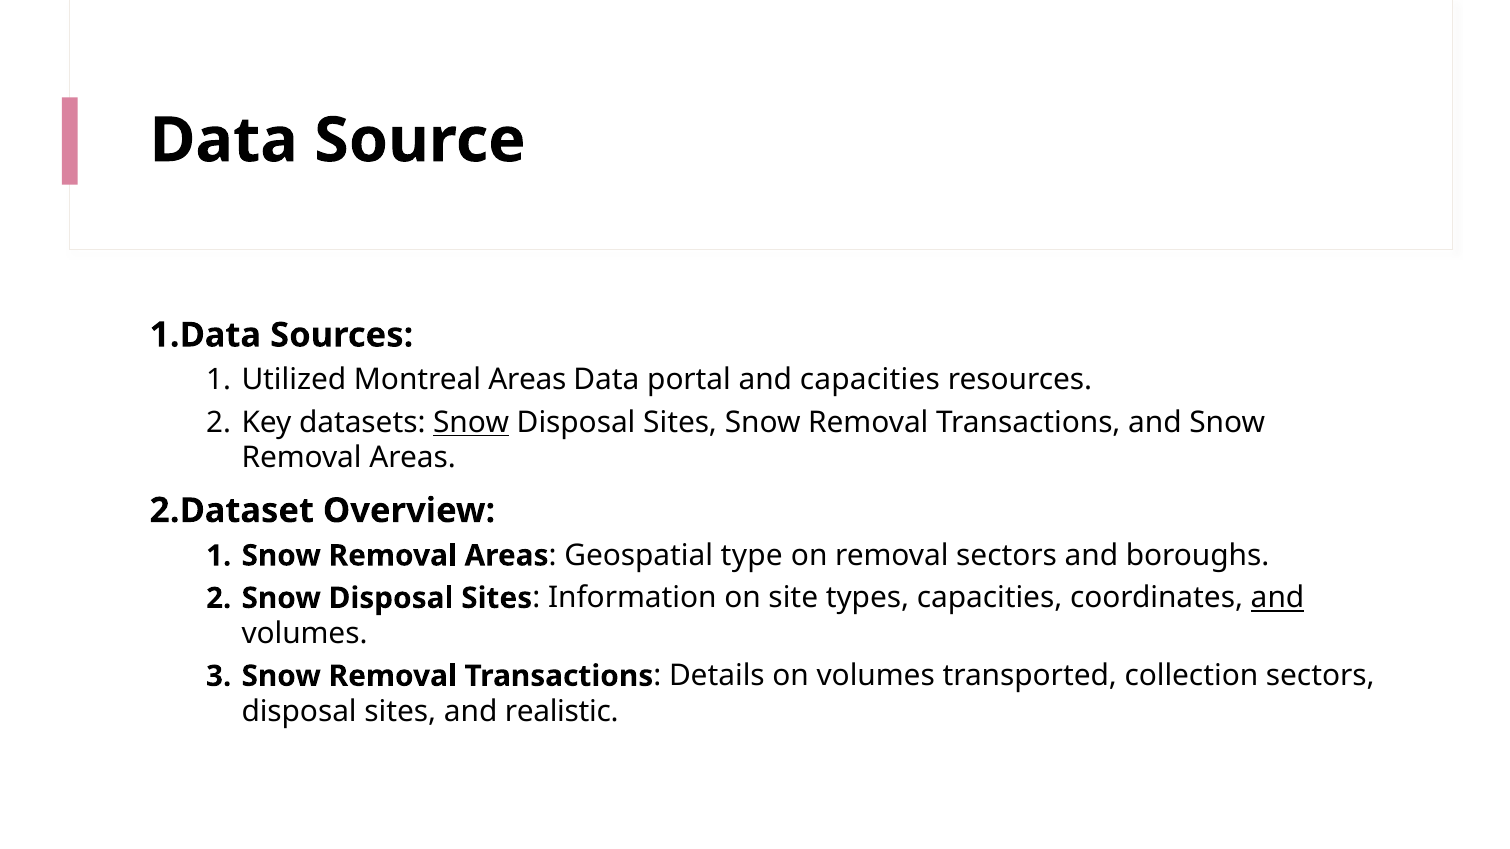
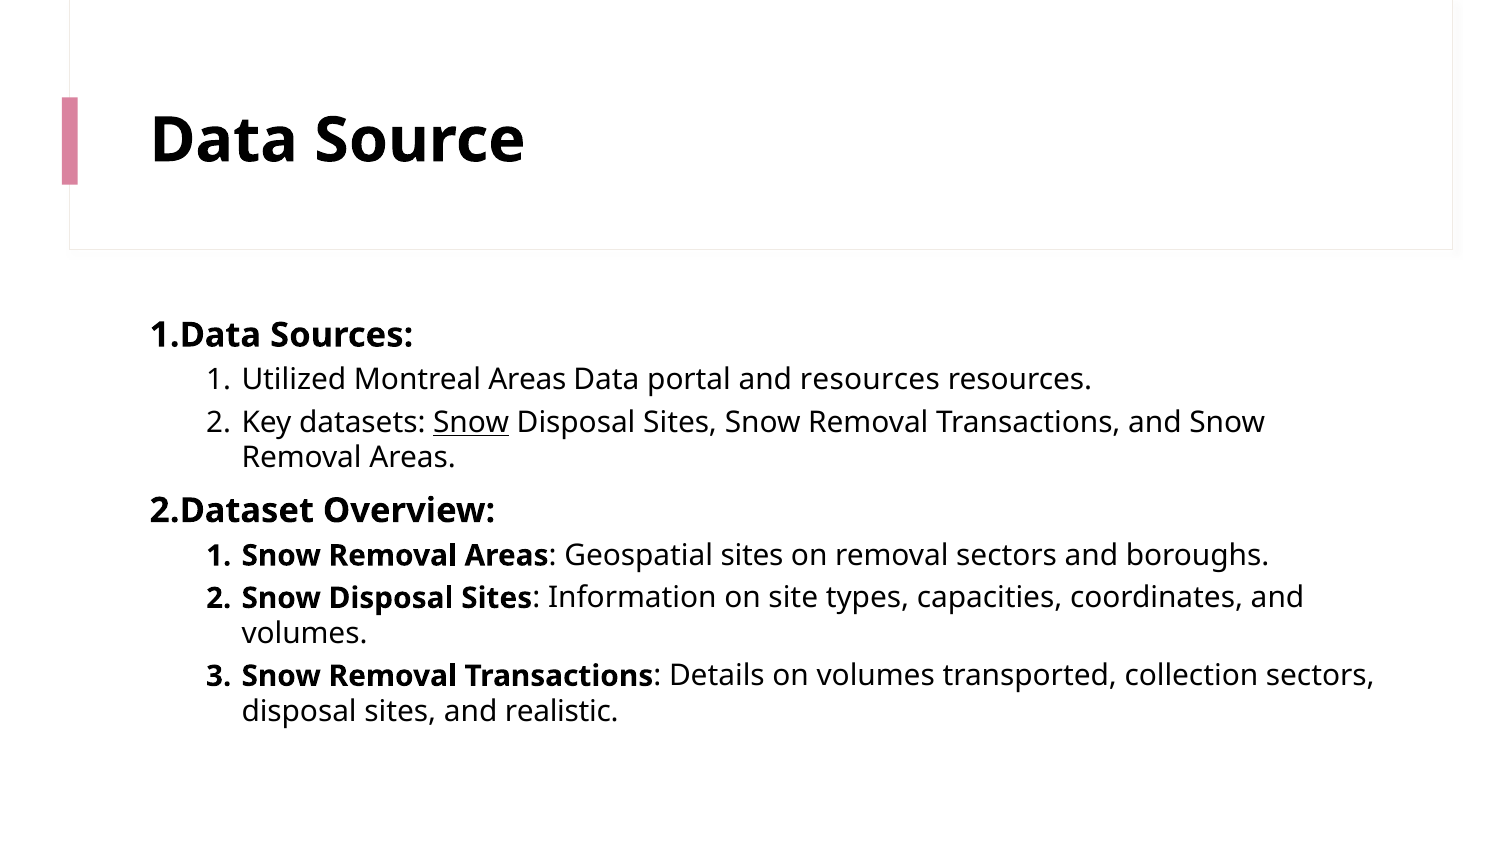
and capacities: capacities -> resources
Geospatial type: type -> sites
and at (1278, 598) underline: present -> none
